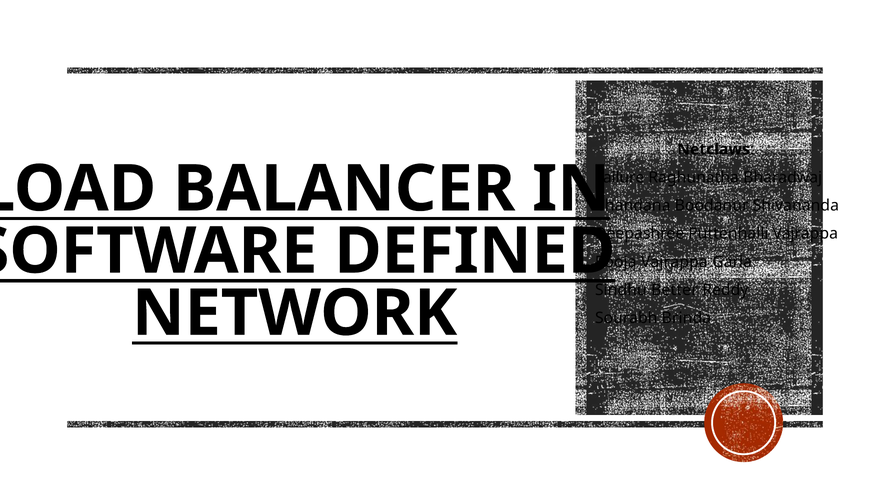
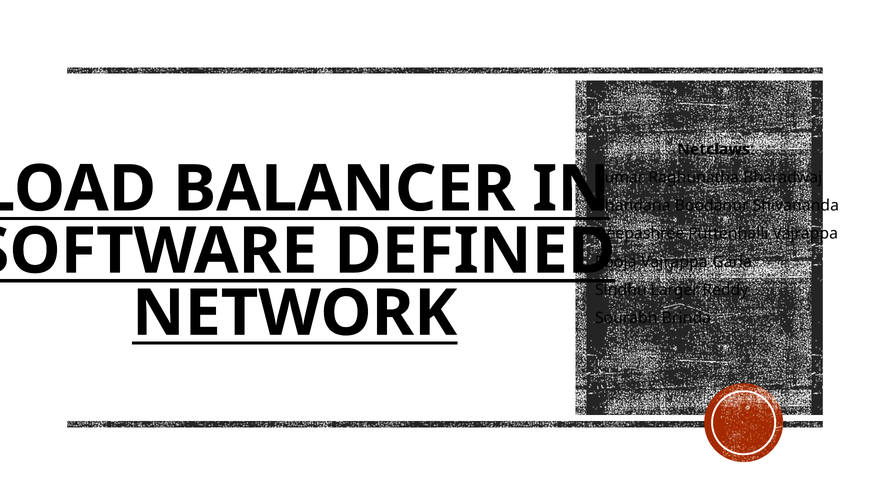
Failure: Failure -> Kumar
Better: Better -> Larger
